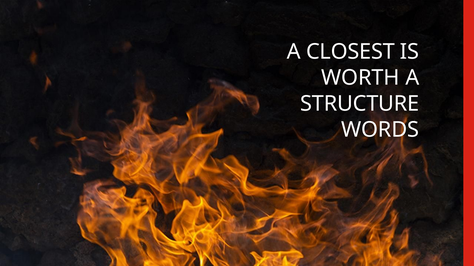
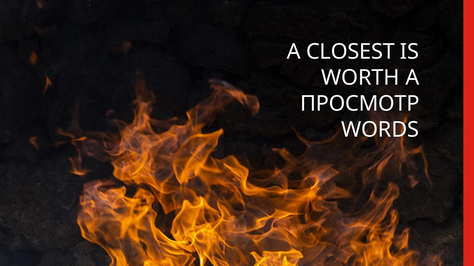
STRUCTURE: STRUCTURE -> ПРОСМОТР
